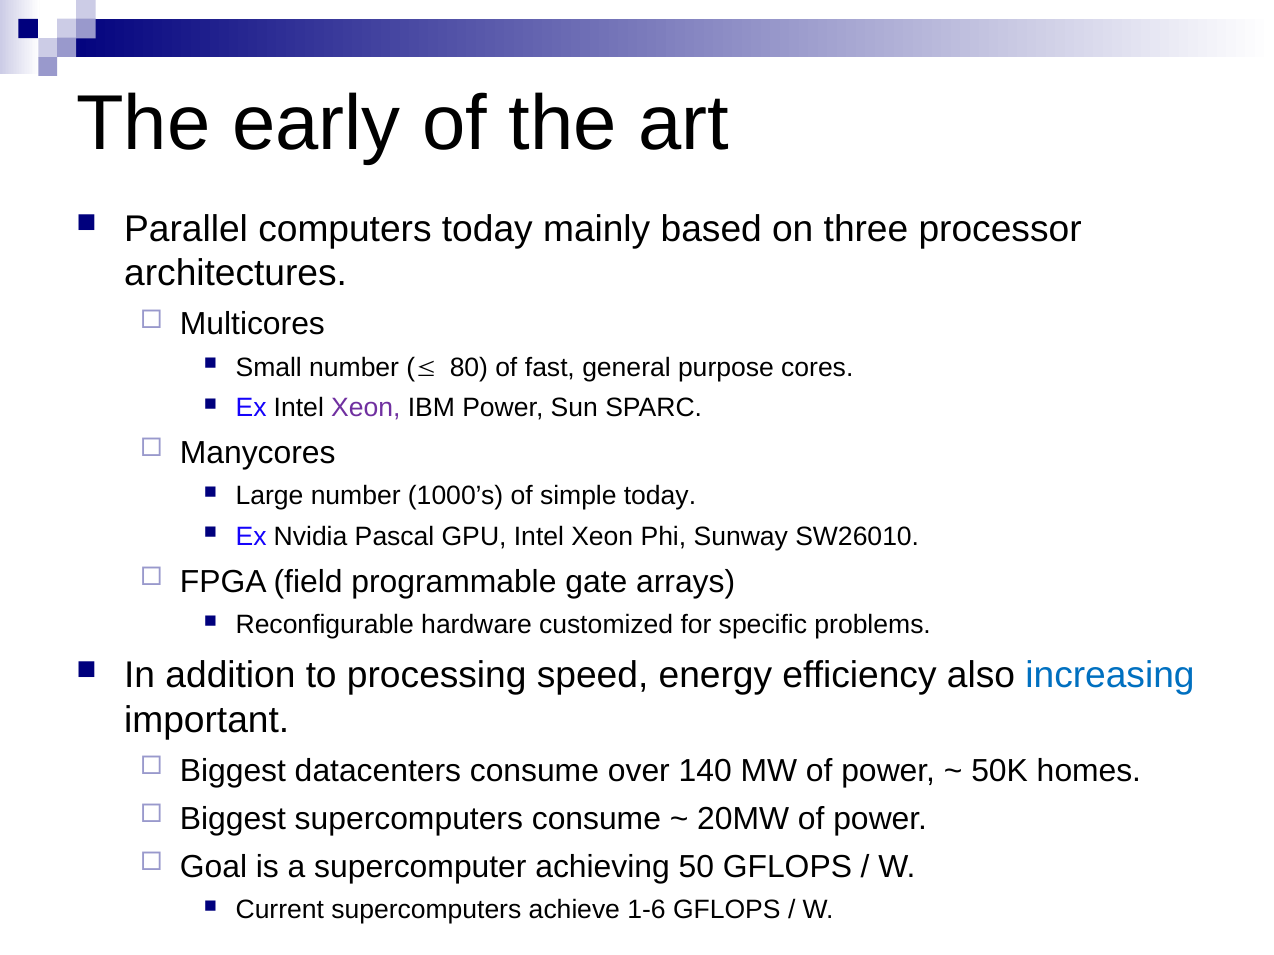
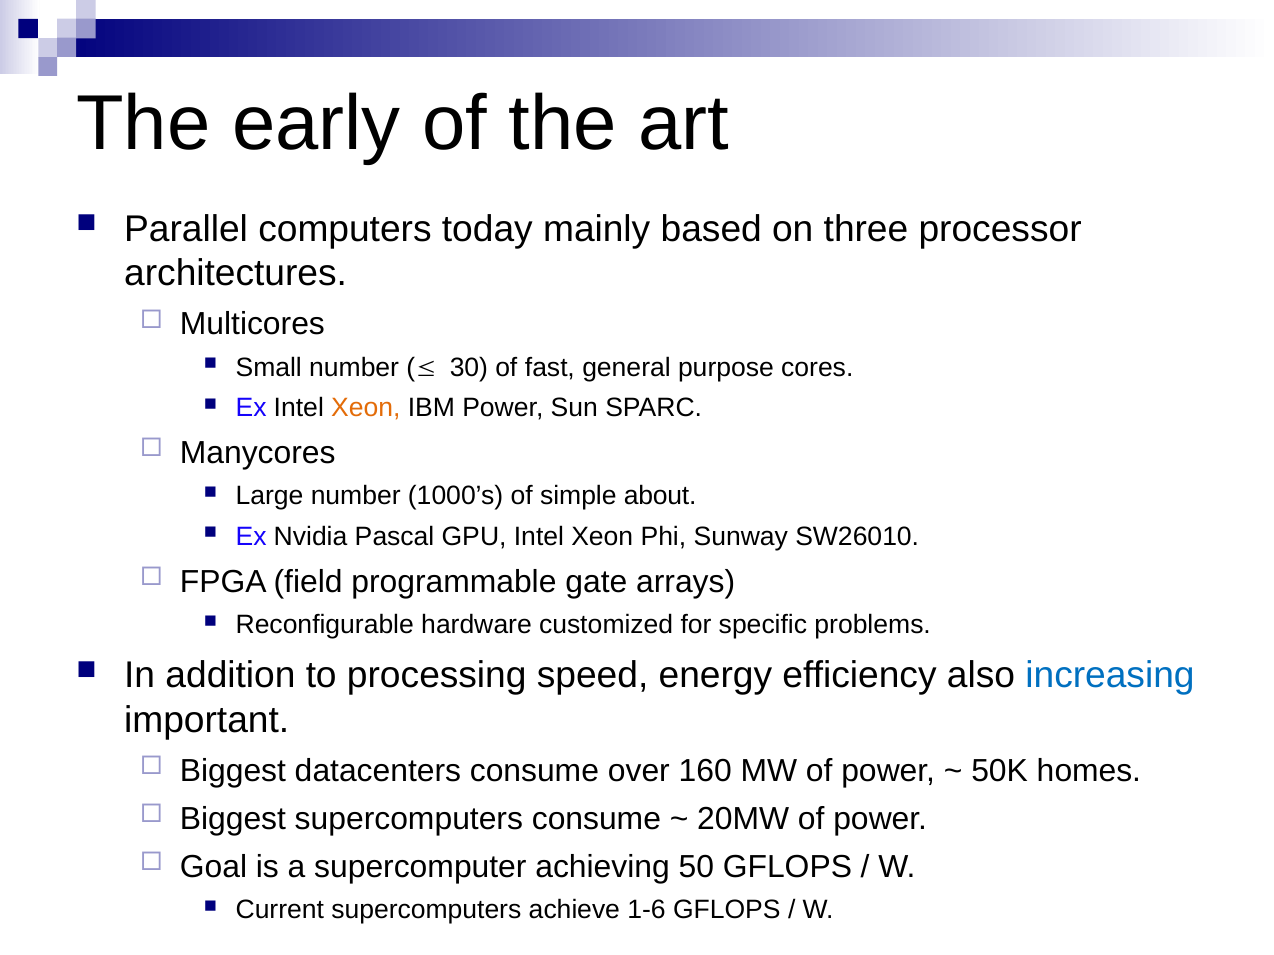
80: 80 -> 30
Xeon at (366, 408) colour: purple -> orange
simple today: today -> about
140: 140 -> 160
